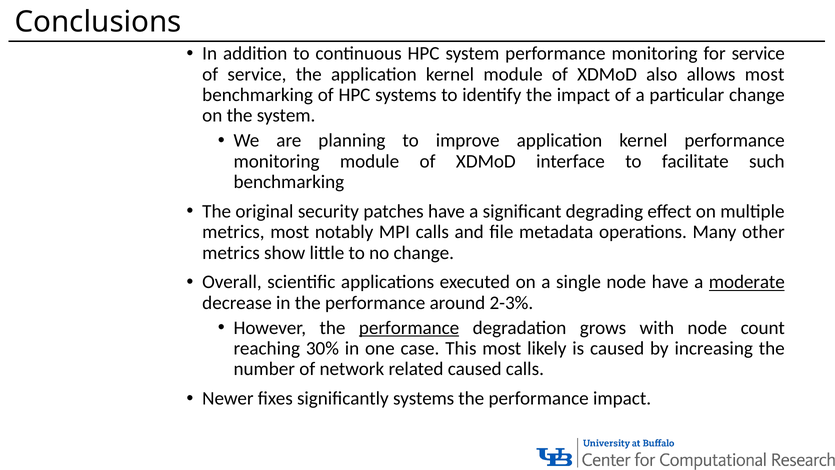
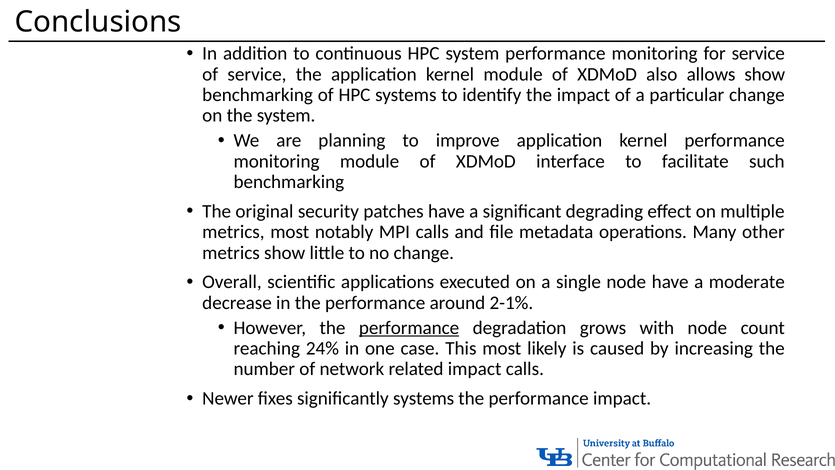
allows most: most -> show
moderate underline: present -> none
2-3%: 2-3% -> 2-1%
30%: 30% -> 24%
related caused: caused -> impact
